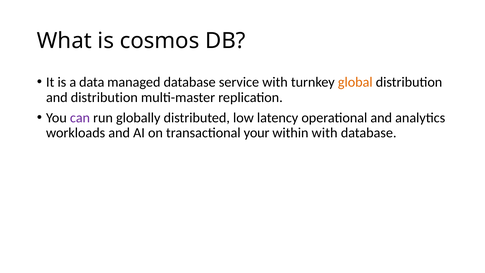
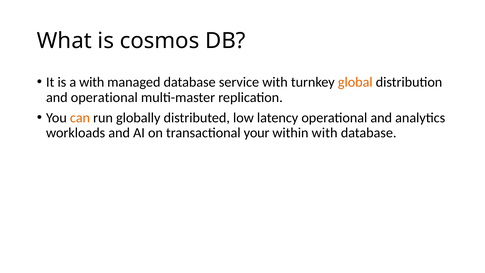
a data: data -> with
and distribution: distribution -> operational
can colour: purple -> orange
